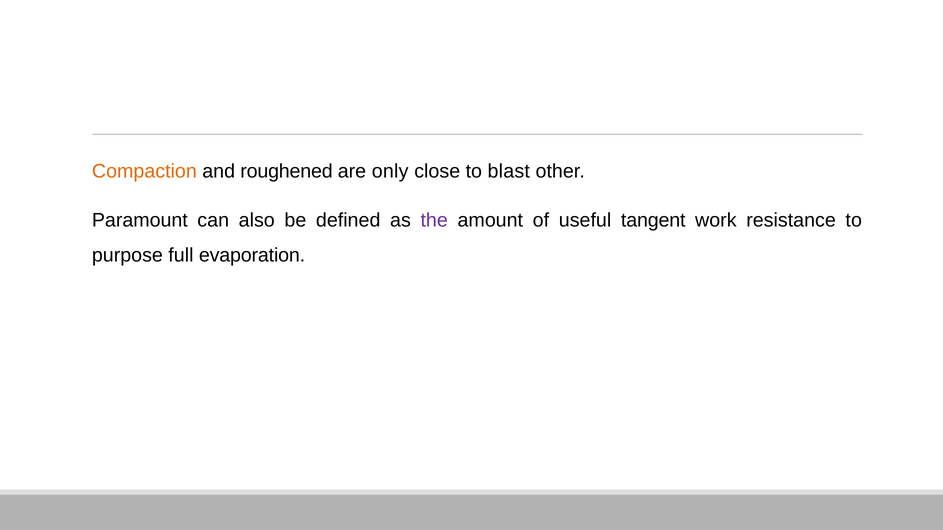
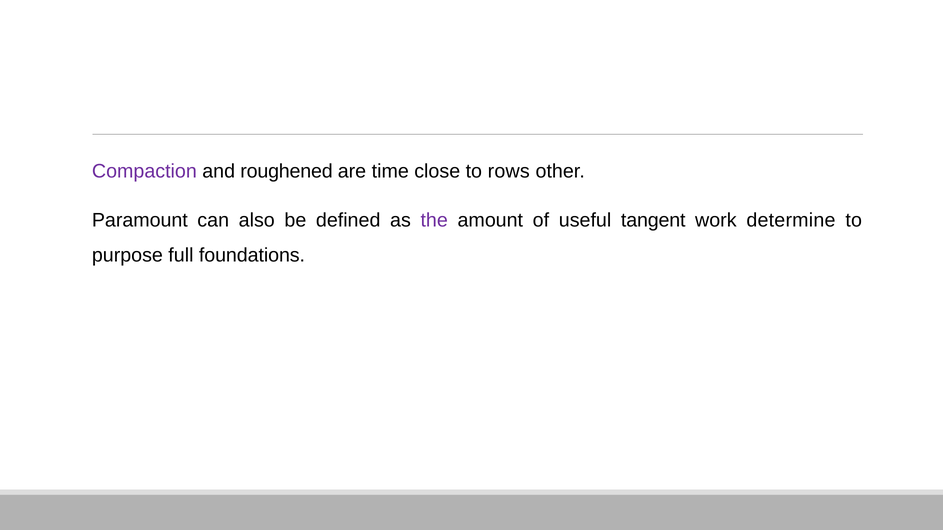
Compaction colour: orange -> purple
only: only -> time
blast: blast -> rows
resistance: resistance -> determine
evaporation: evaporation -> foundations
